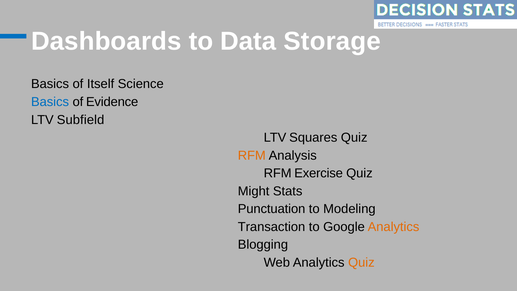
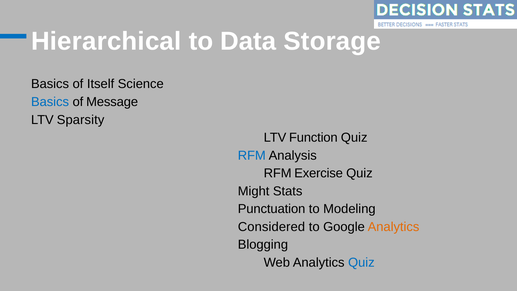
Dashboards: Dashboards -> Hierarchical
Evidence: Evidence -> Message
Subfield: Subfield -> Sparsity
Squares: Squares -> Function
RFM at (252, 155) colour: orange -> blue
Transaction: Transaction -> Considered
Quiz at (361, 262) colour: orange -> blue
